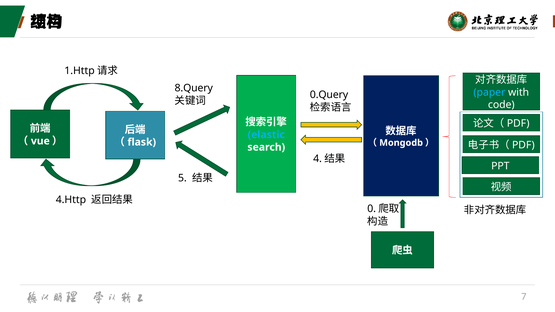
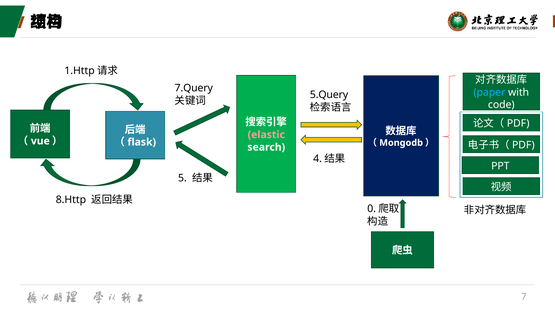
8.Query: 8.Query -> 7.Query
0.Query: 0.Query -> 5.Query
elastic colour: light blue -> pink
4.Http: 4.Http -> 8.Http
